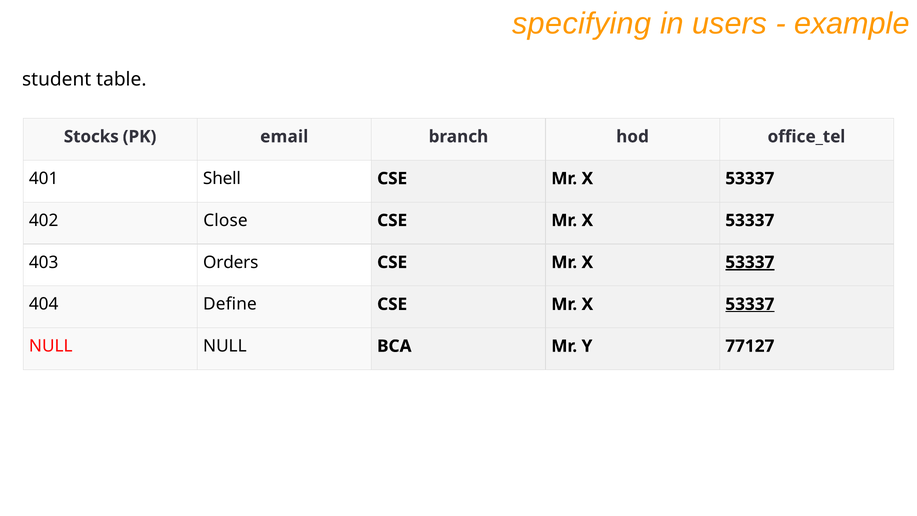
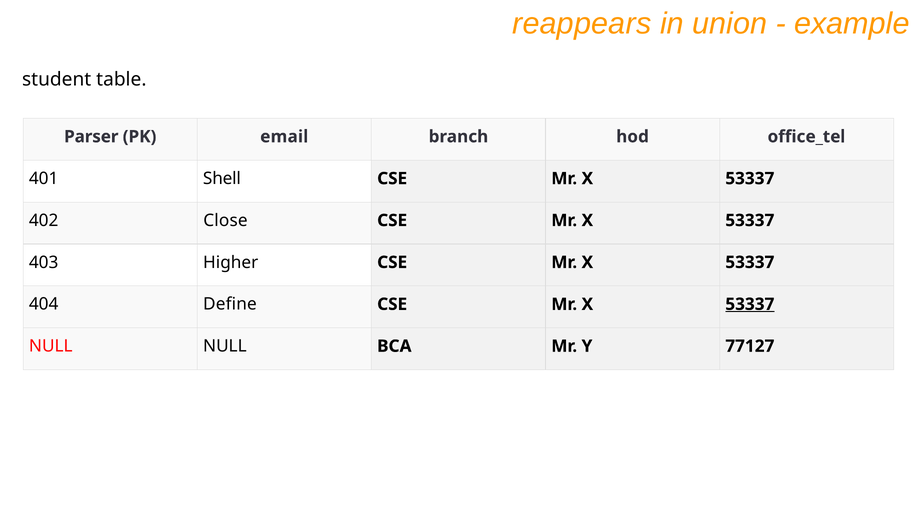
specifying: specifying -> reappears
users: users -> union
Stocks: Stocks -> Parser
Orders: Orders -> Higher
53337 at (750, 262) underline: present -> none
